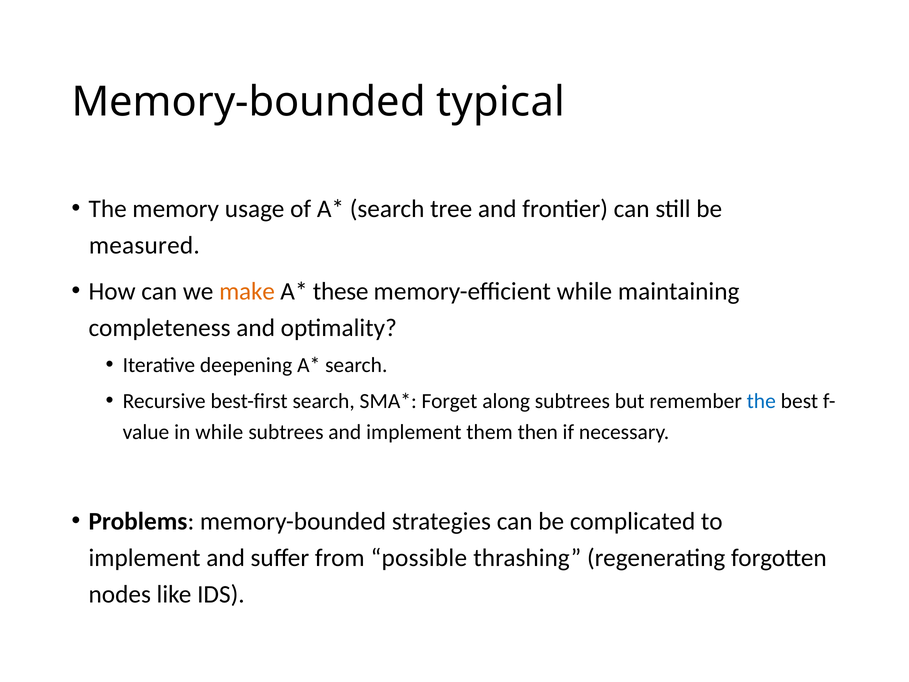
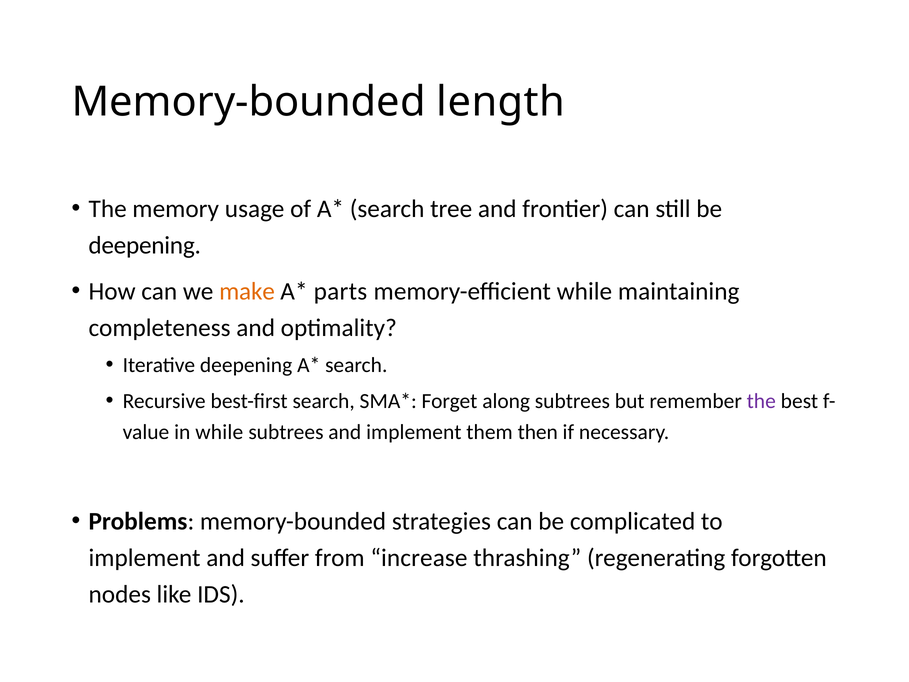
typical: typical -> length
measured at (144, 245): measured -> deepening
these: these -> parts
the at (761, 401) colour: blue -> purple
possible: possible -> increase
